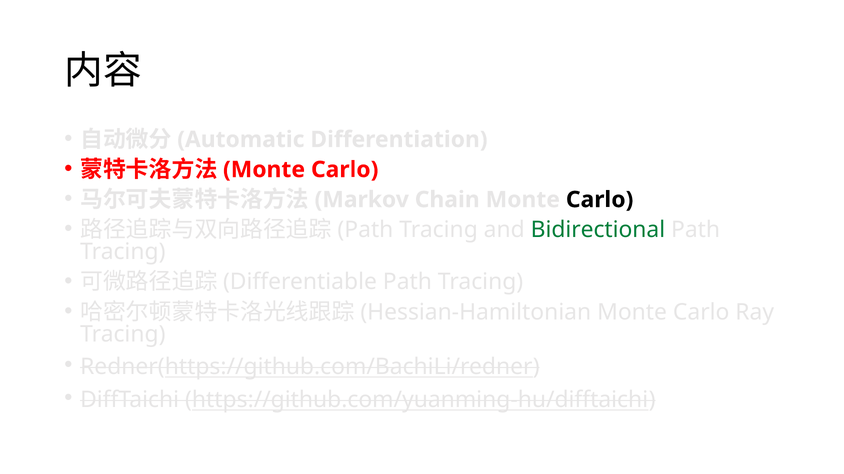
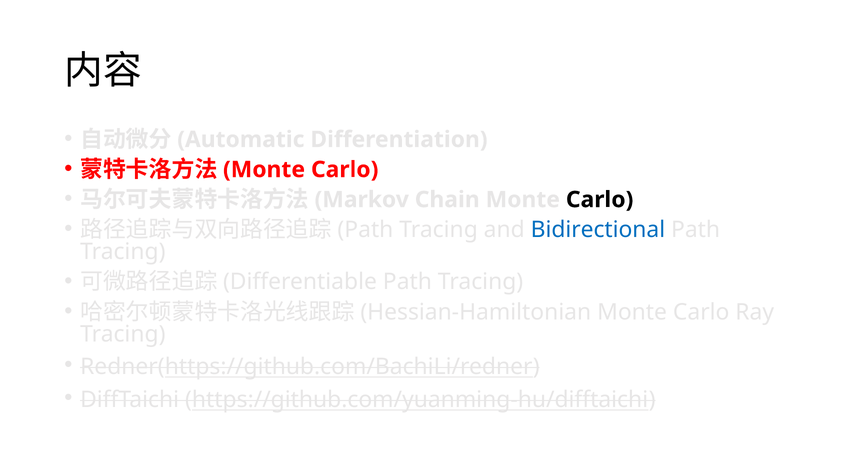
Bidirectional colour: green -> blue
